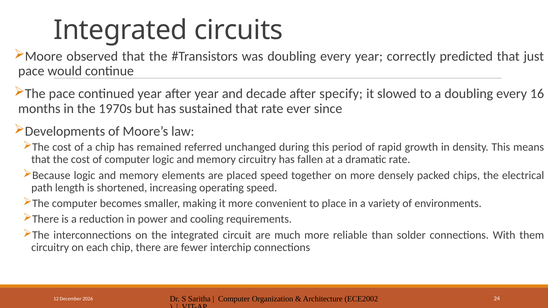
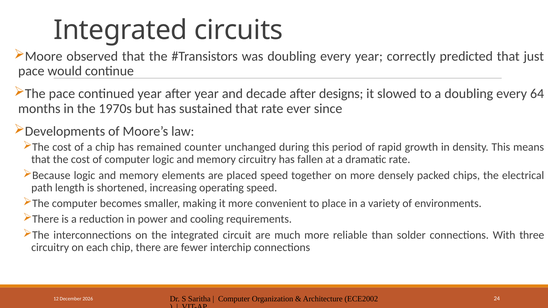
specify: specify -> designs
16: 16 -> 64
referred: referred -> counter
them: them -> three
